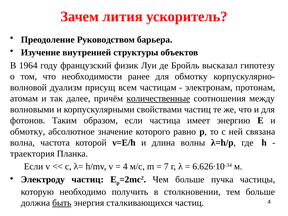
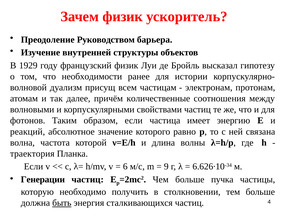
Зачем лития: лития -> физик
1964: 1964 -> 1929
для обмотку: обмотку -> истории
количественные underline: present -> none
обмотку at (28, 132): обмотку -> реакций
4 at (125, 167): 4 -> 6
7: 7 -> 9
Электроду: Электроду -> Генерации
